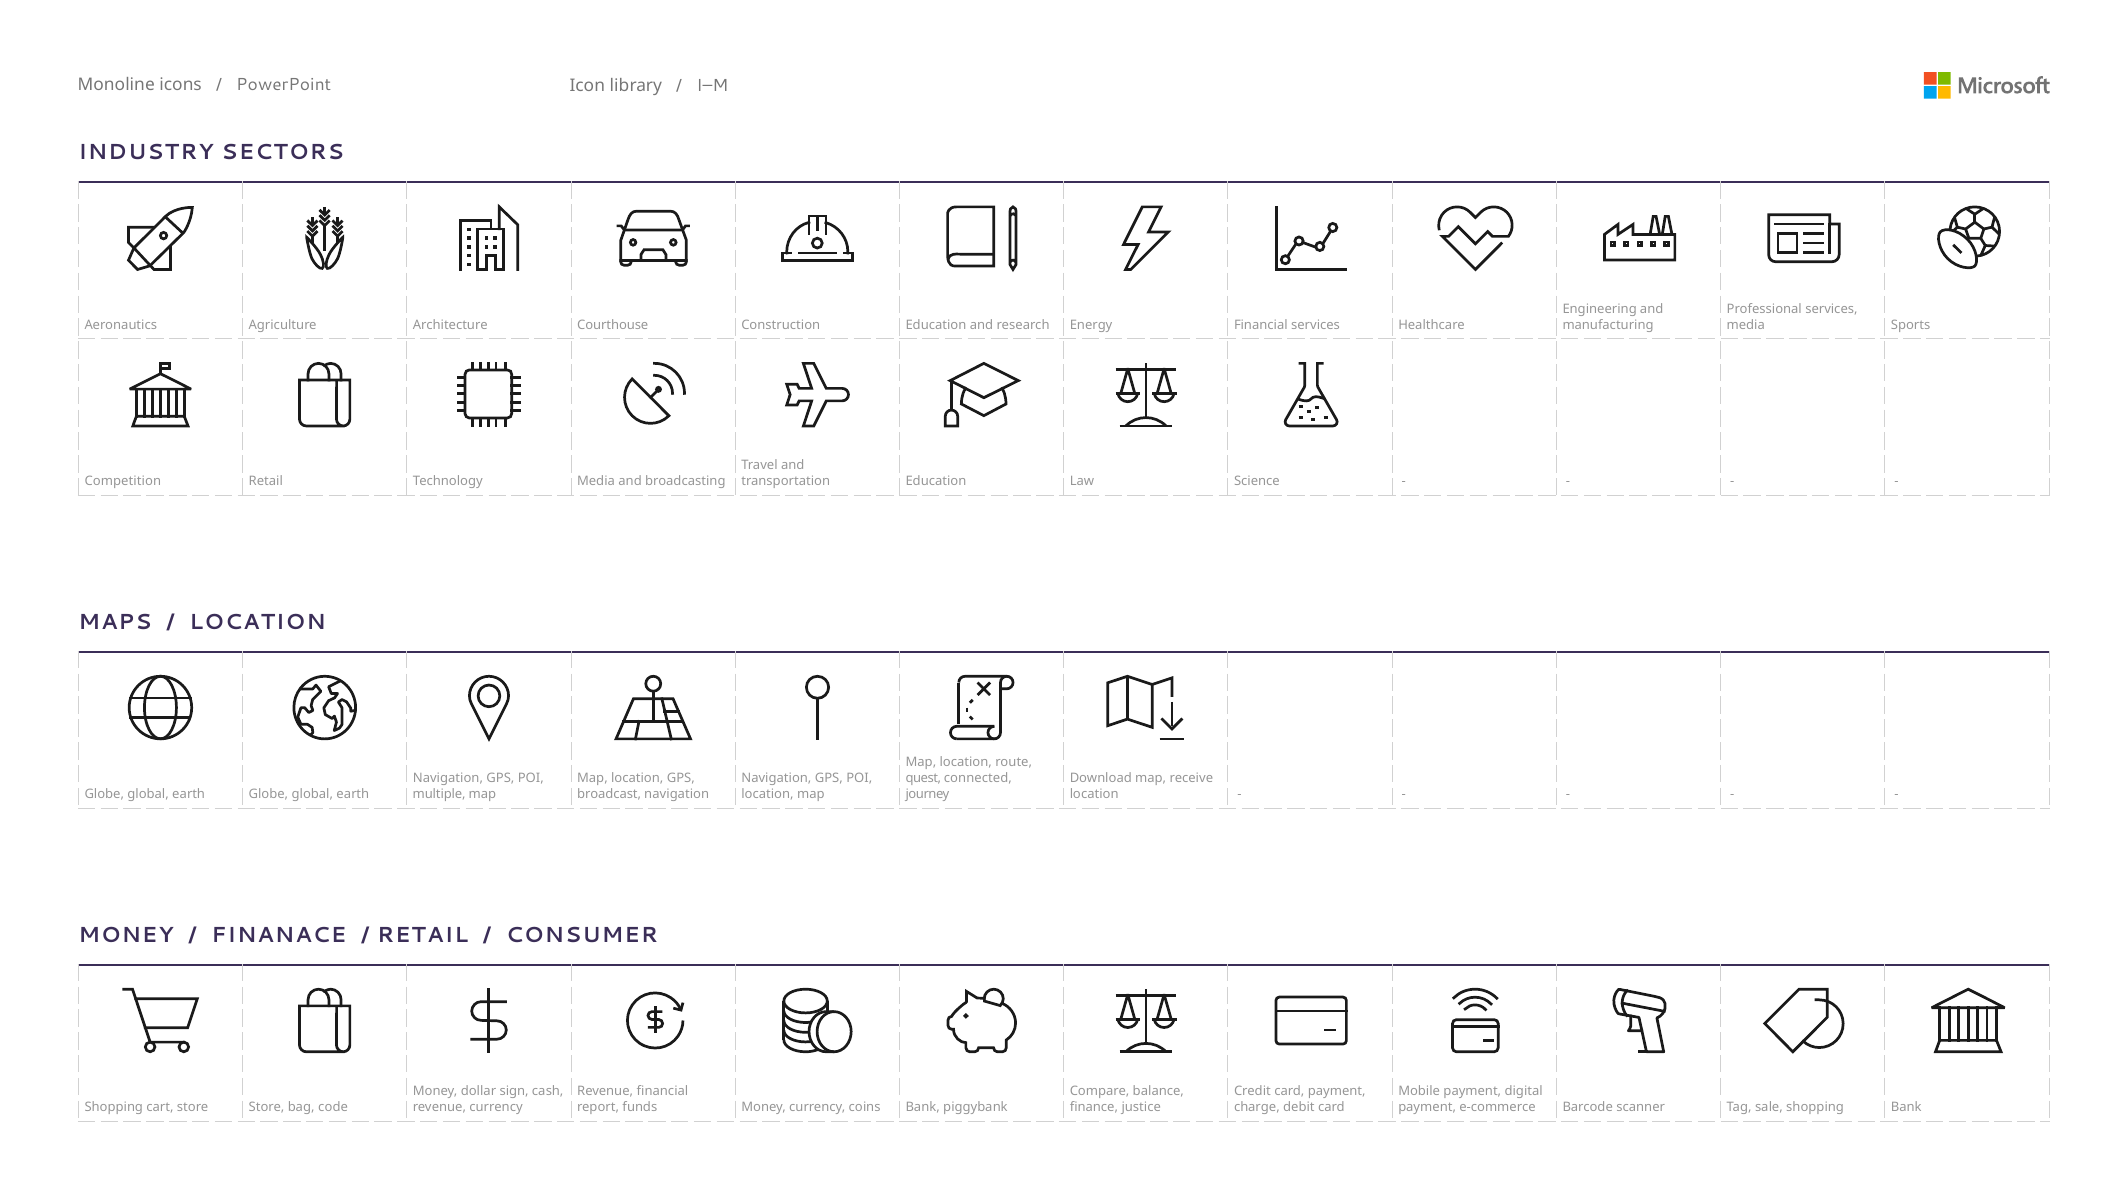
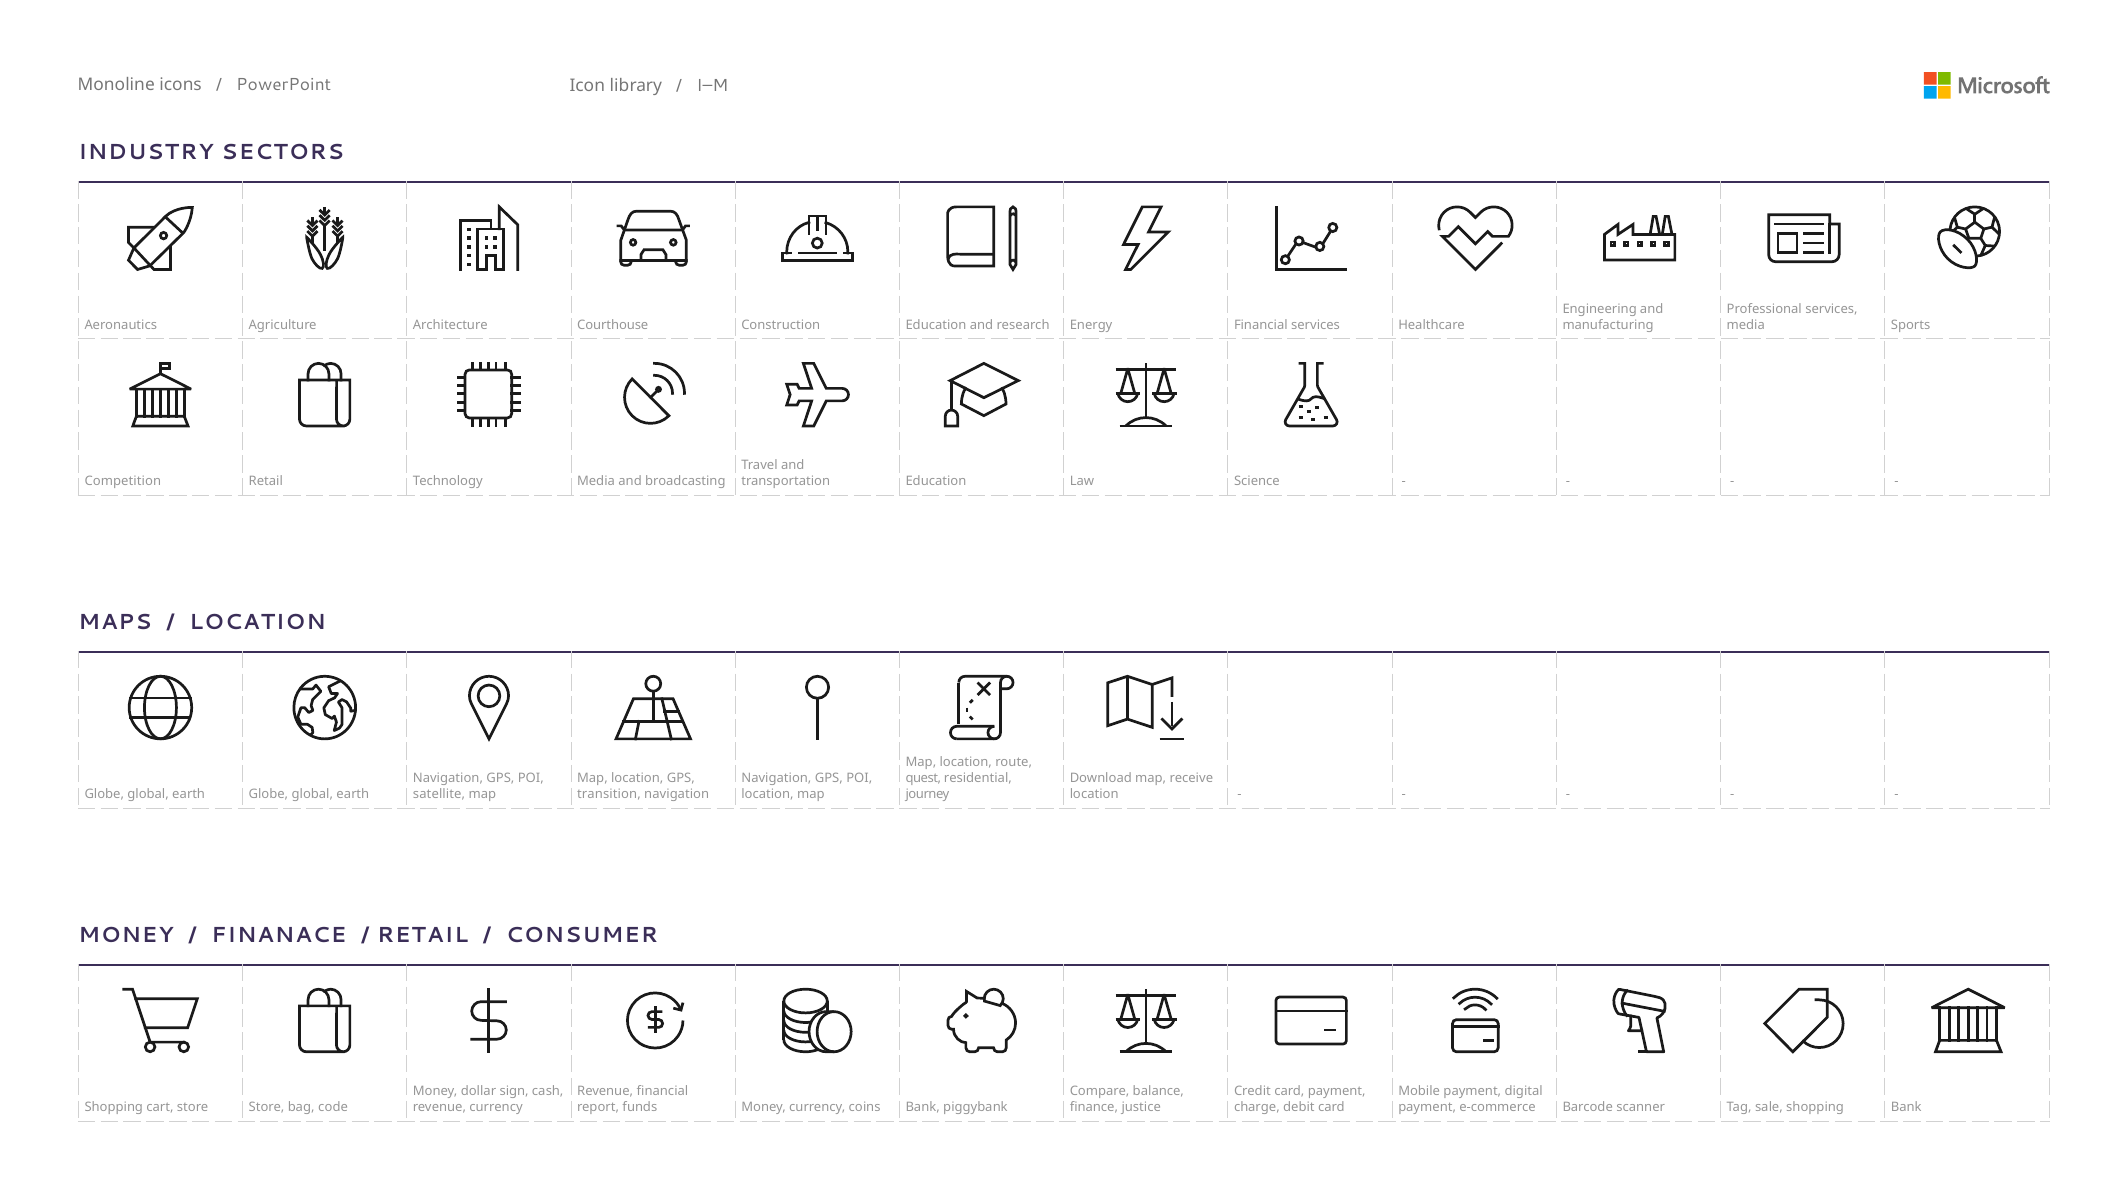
connected: connected -> residential
multiple: multiple -> satellite
broadcast: broadcast -> transition
